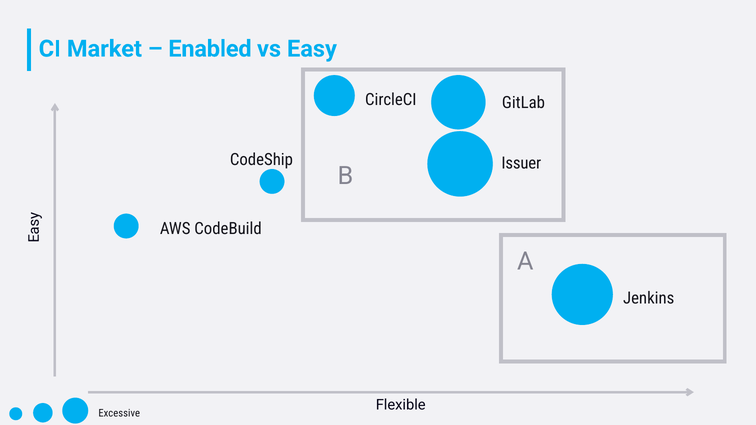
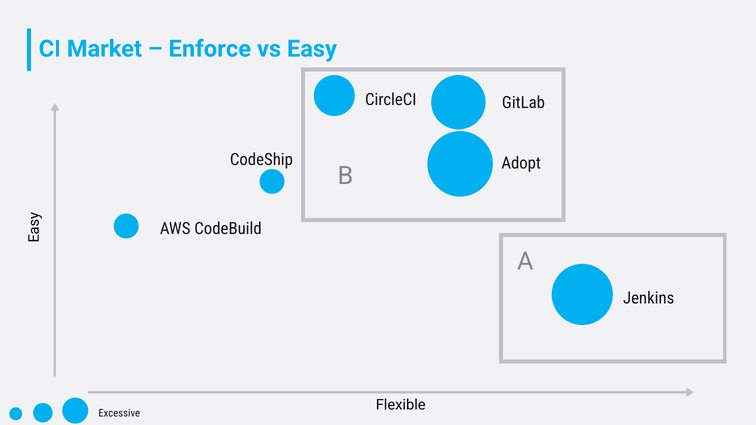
Enabled: Enabled -> Enforce
Issuer: Issuer -> Adopt
